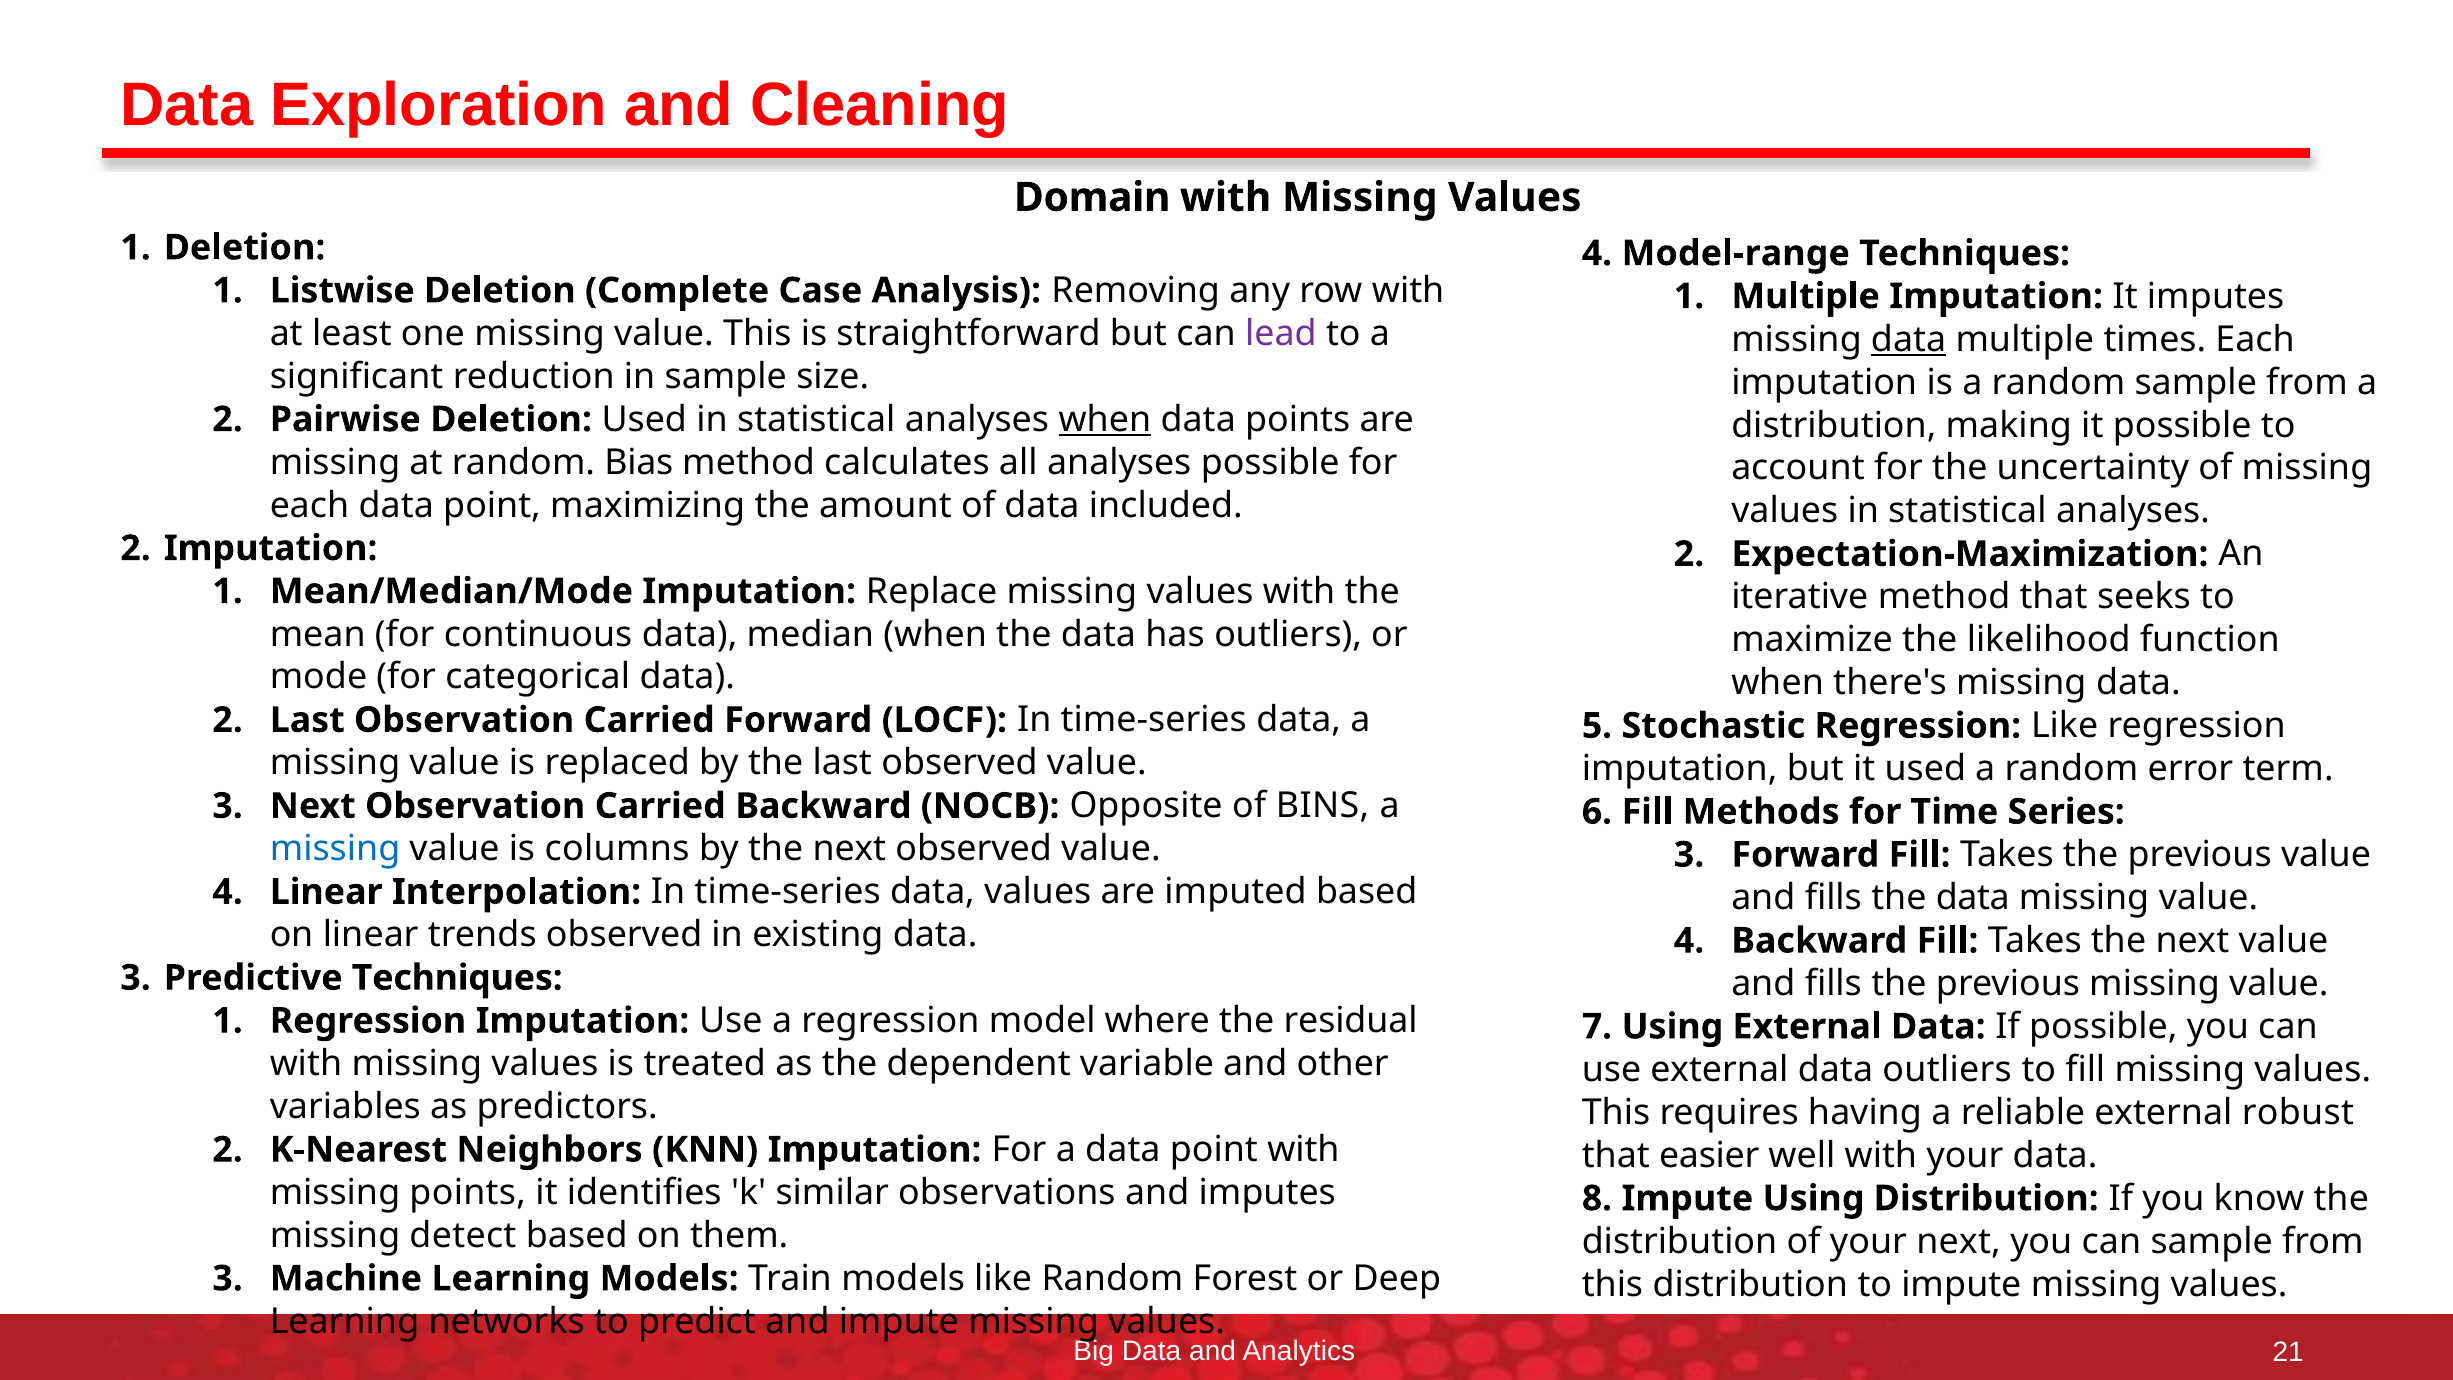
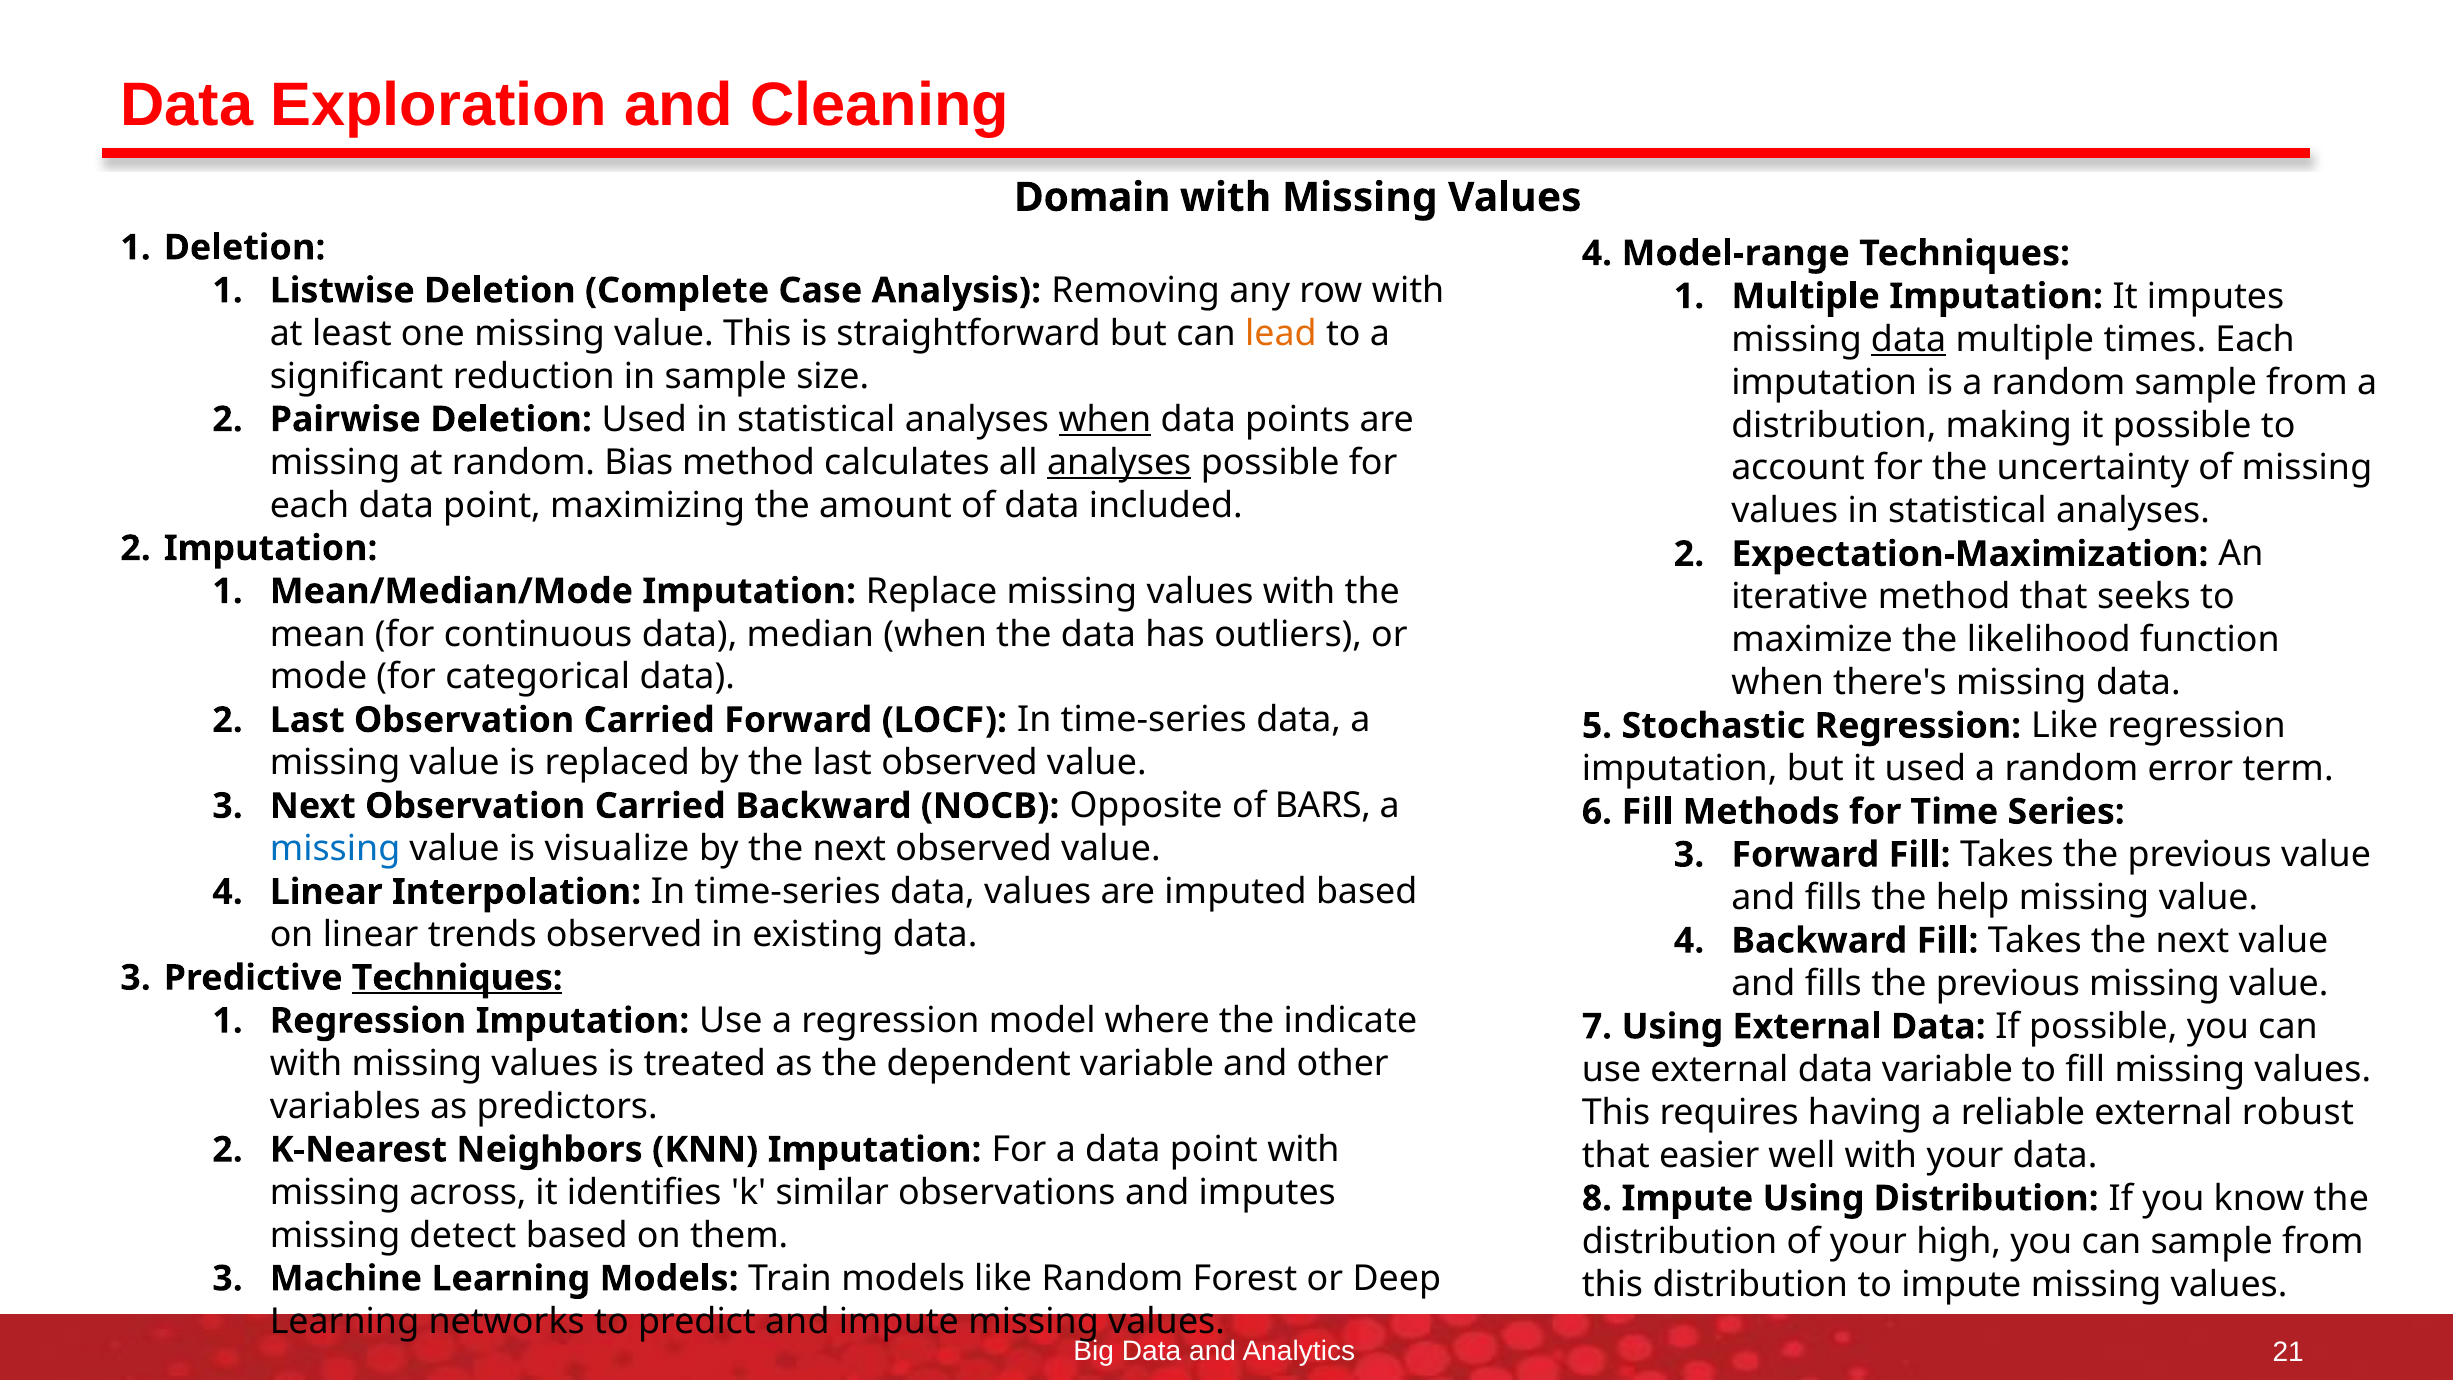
lead colour: purple -> orange
analyses at (1119, 462) underline: none -> present
BINS: BINS -> BARS
columns: columns -> visualize
fills the data: data -> help
Techniques at (457, 978) underline: none -> present
residual: residual -> indicate
data outliers: outliers -> variable
missing points: points -> across
your next: next -> high
